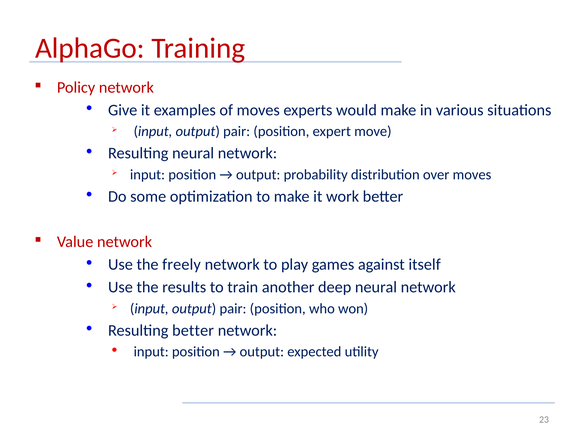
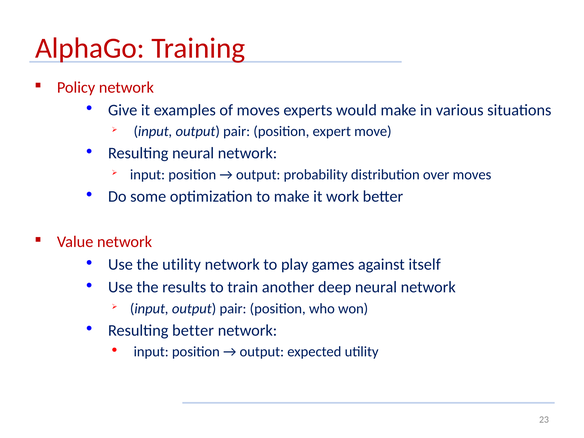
the freely: freely -> utility
